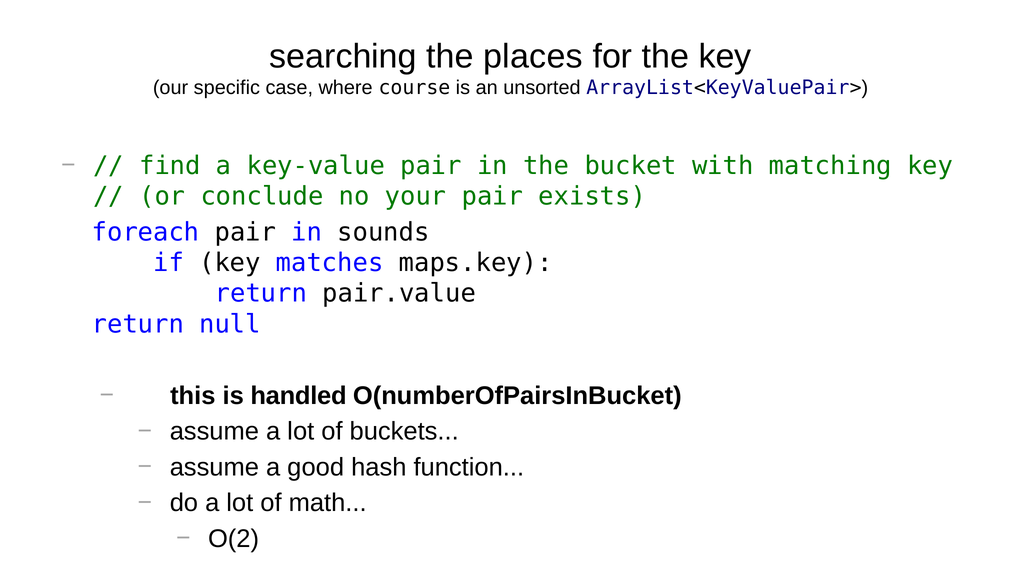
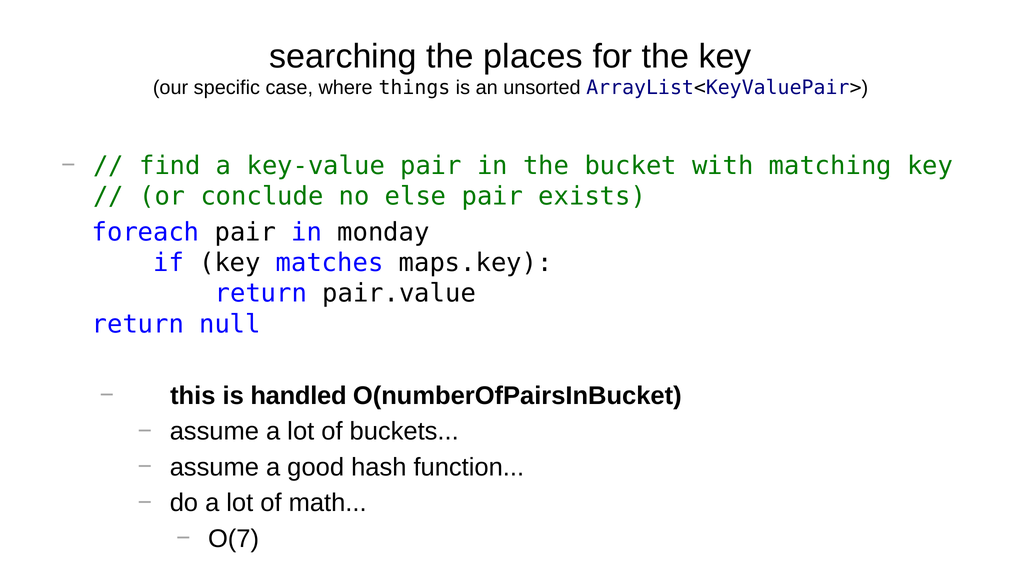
course: course -> things
your: your -> else
sounds: sounds -> monday
O(2: O(2 -> O(7
